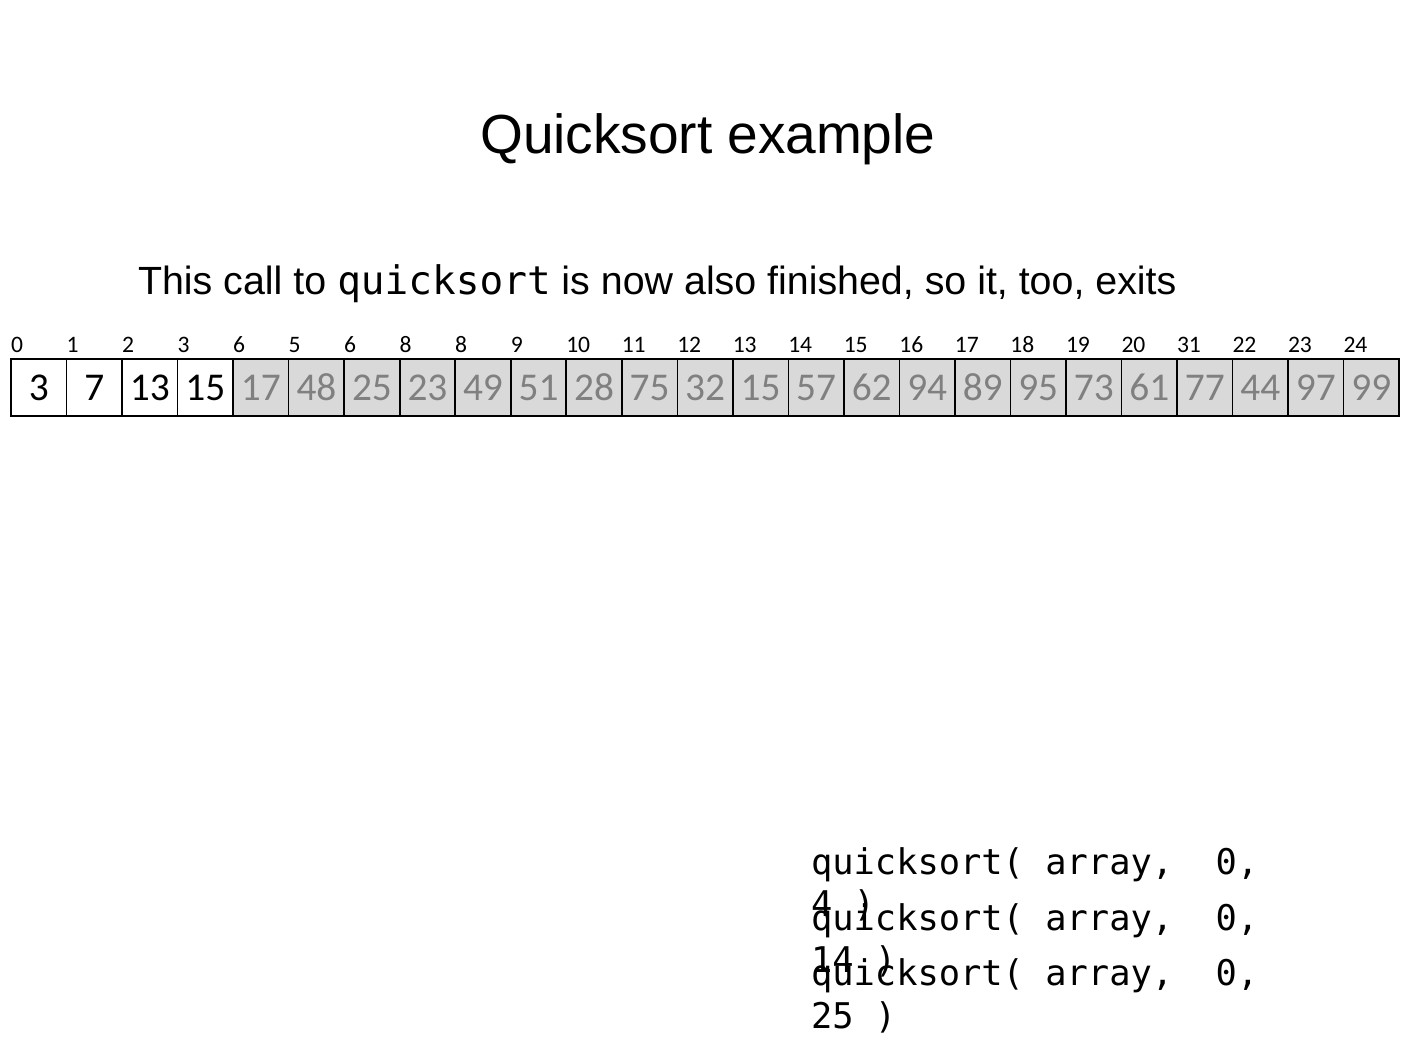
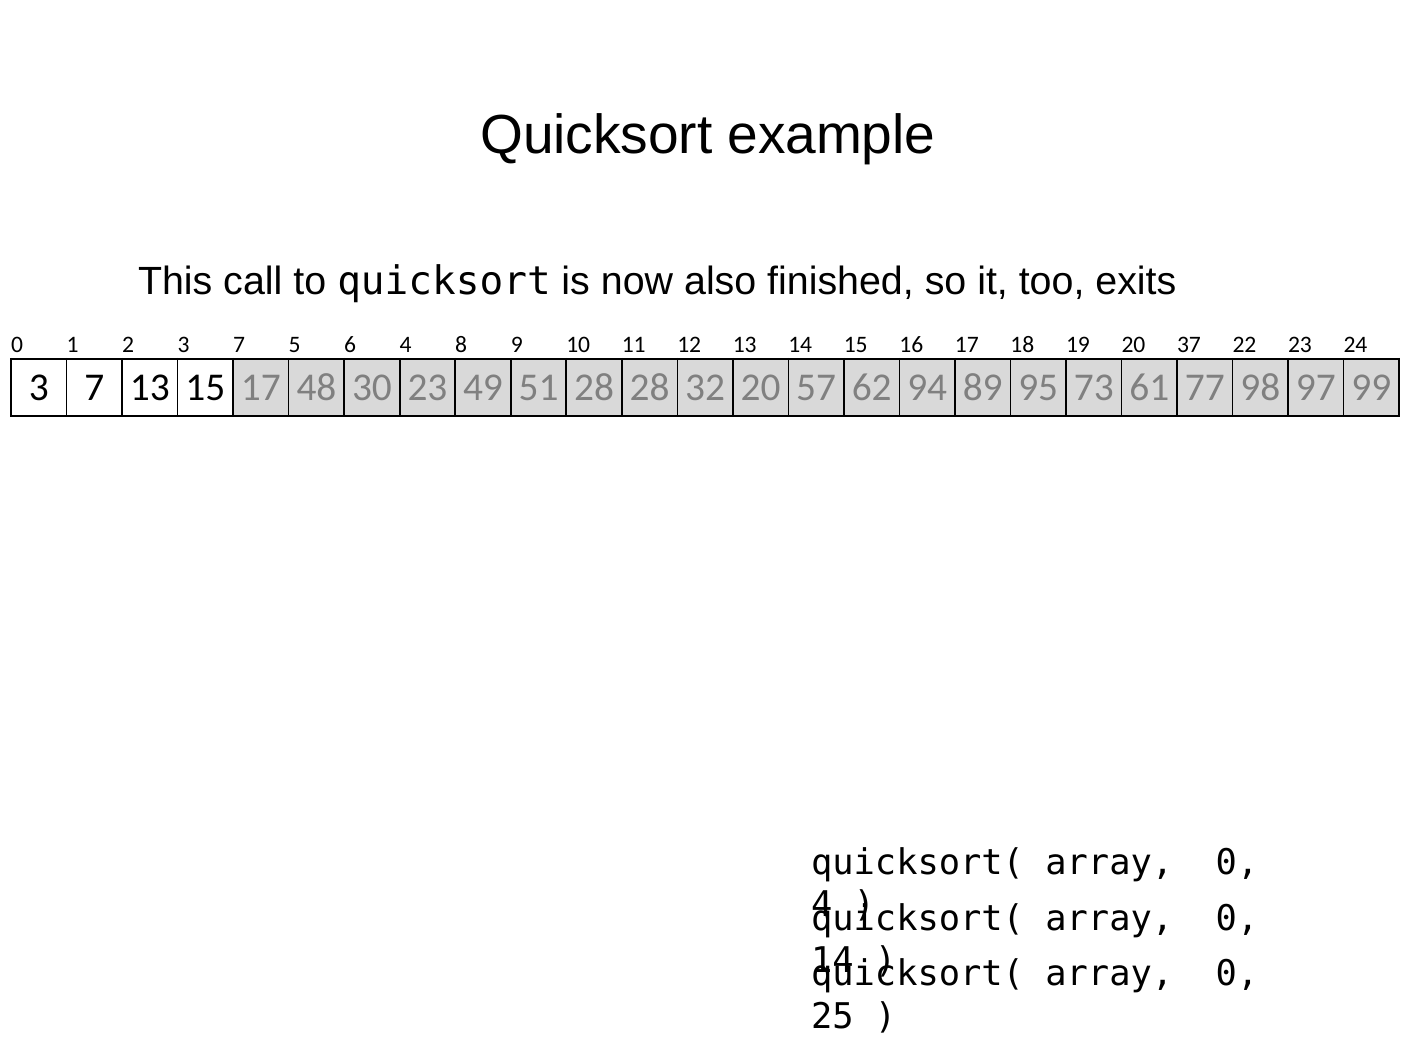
2 3 6: 6 -> 7
6 8: 8 -> 4
31: 31 -> 37
48 25: 25 -> 30
28 75: 75 -> 28
32 15: 15 -> 20
44: 44 -> 98
